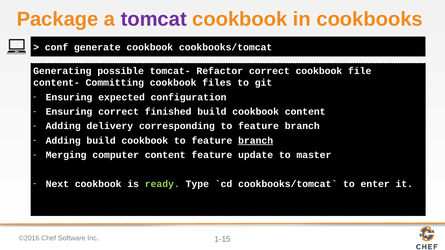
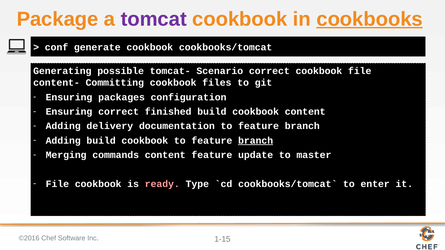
cookbooks underline: none -> present
Refactor: Refactor -> Scenario
expected: expected -> packages
corresponding: corresponding -> documentation
computer: computer -> commands
Next at (57, 184): Next -> File
ready colour: light green -> pink
